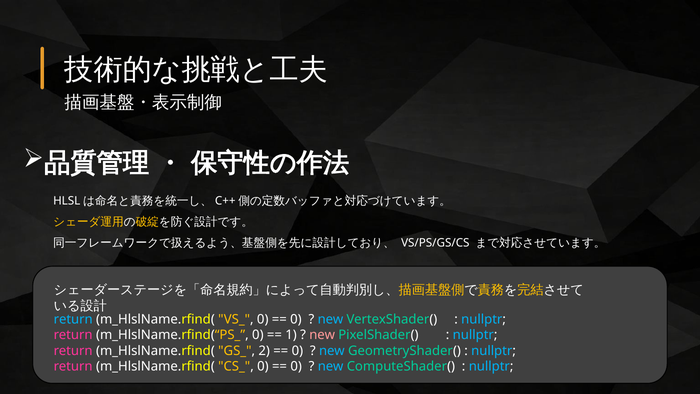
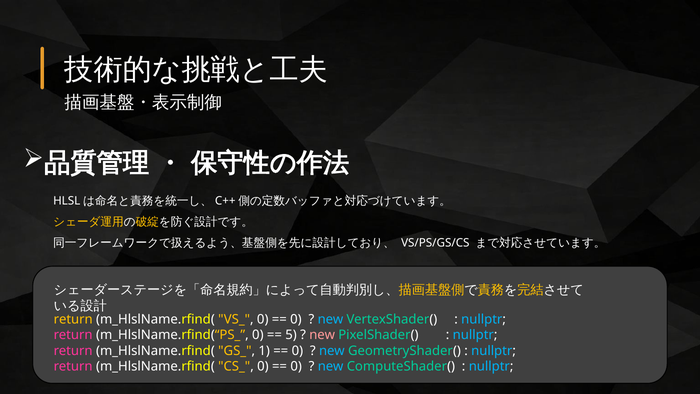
return at (73, 319) colour: light blue -> yellow
1: 1 -> 5
2: 2 -> 1
